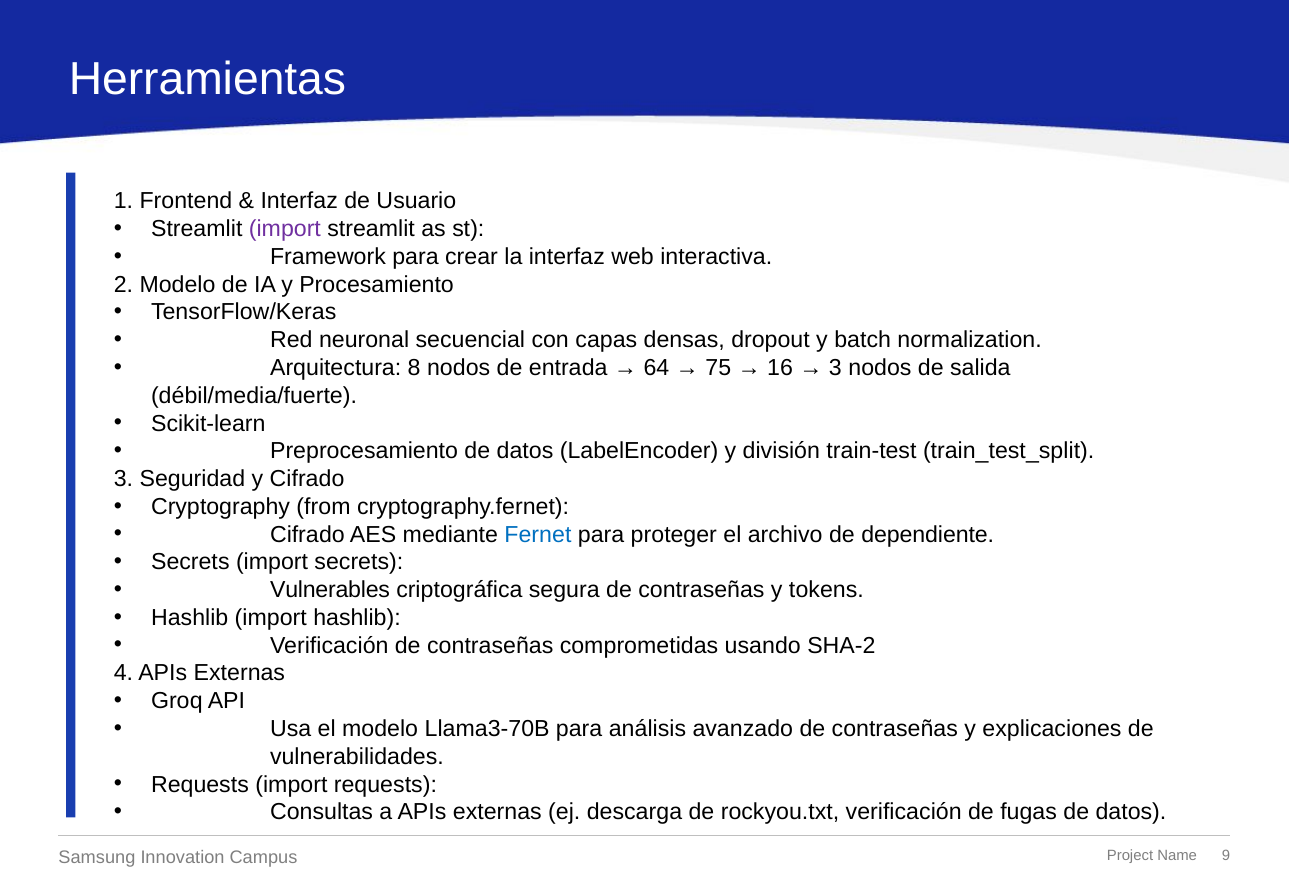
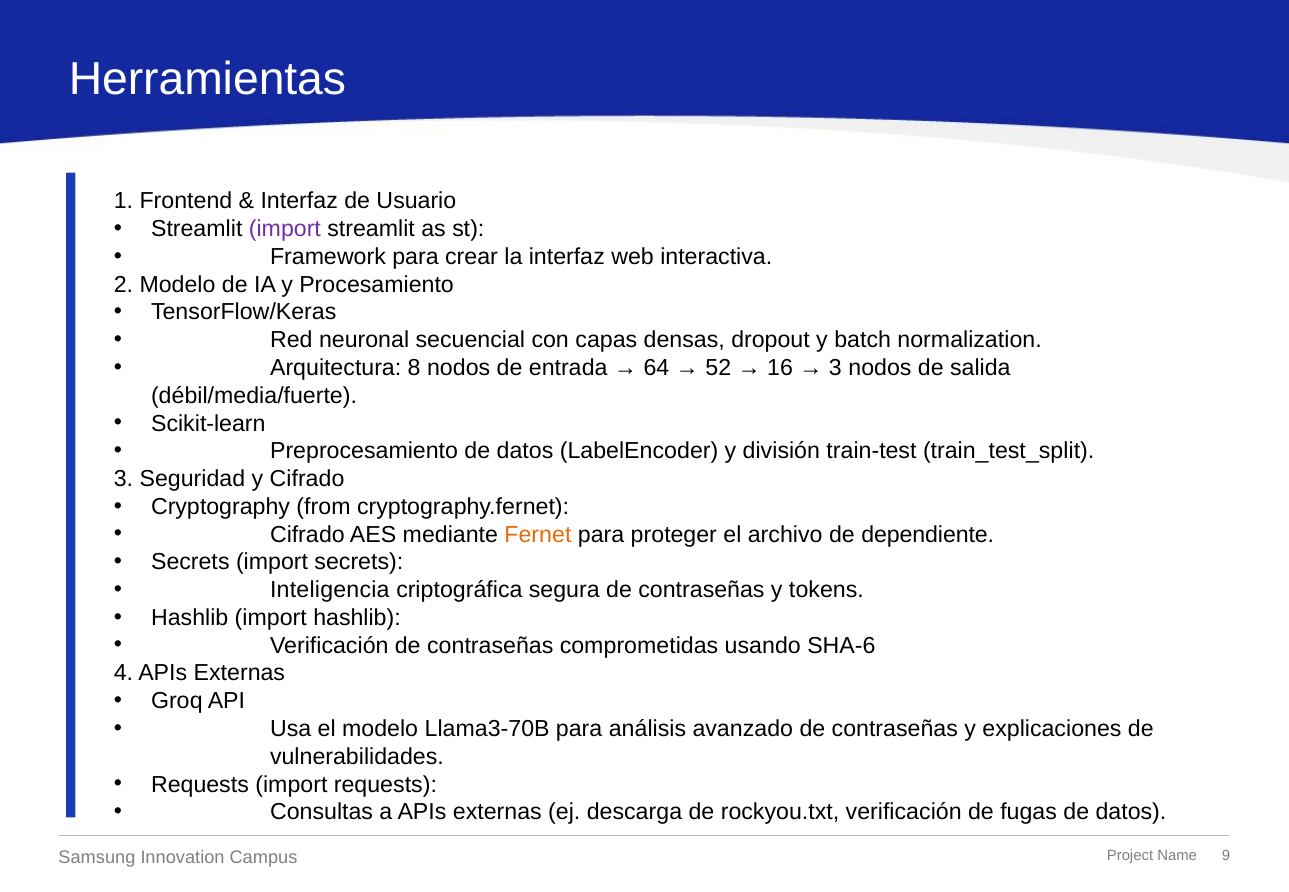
75: 75 -> 52
Fernet colour: blue -> orange
Vulnerables: Vulnerables -> Inteligencia
SHA-2: SHA-2 -> SHA-6
